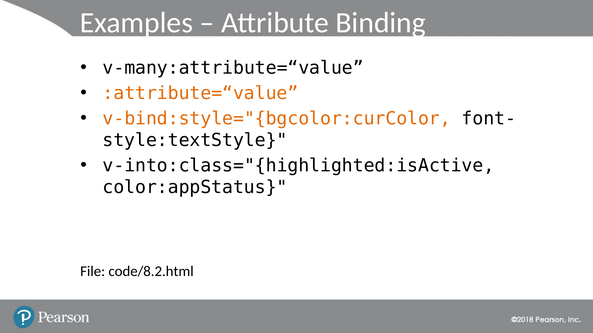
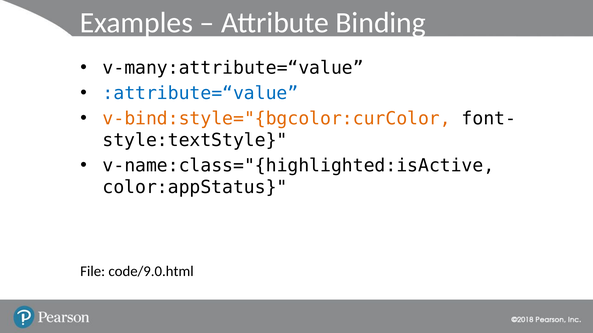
:attribute=“value colour: orange -> blue
v-into:class="{highlighted:isActive: v-into:class="{highlighted:isActive -> v-name:class="{highlighted:isActive
code/8.2.html: code/8.2.html -> code/9.0.html
